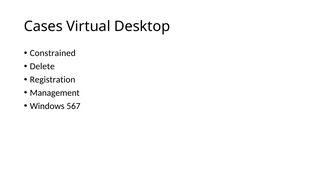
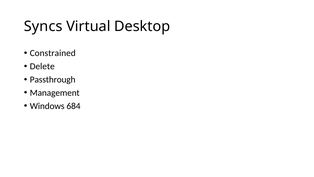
Cases: Cases -> Syncs
Registration: Registration -> Passthrough
567: 567 -> 684
